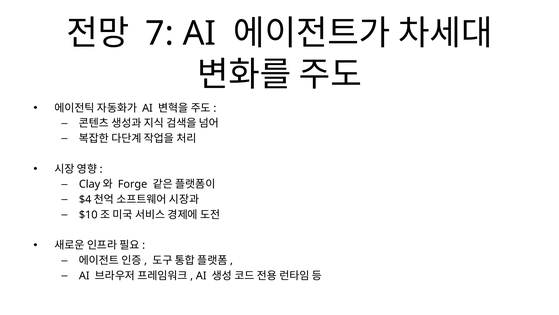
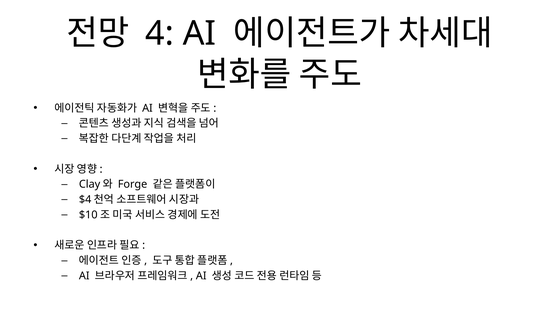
7: 7 -> 4
